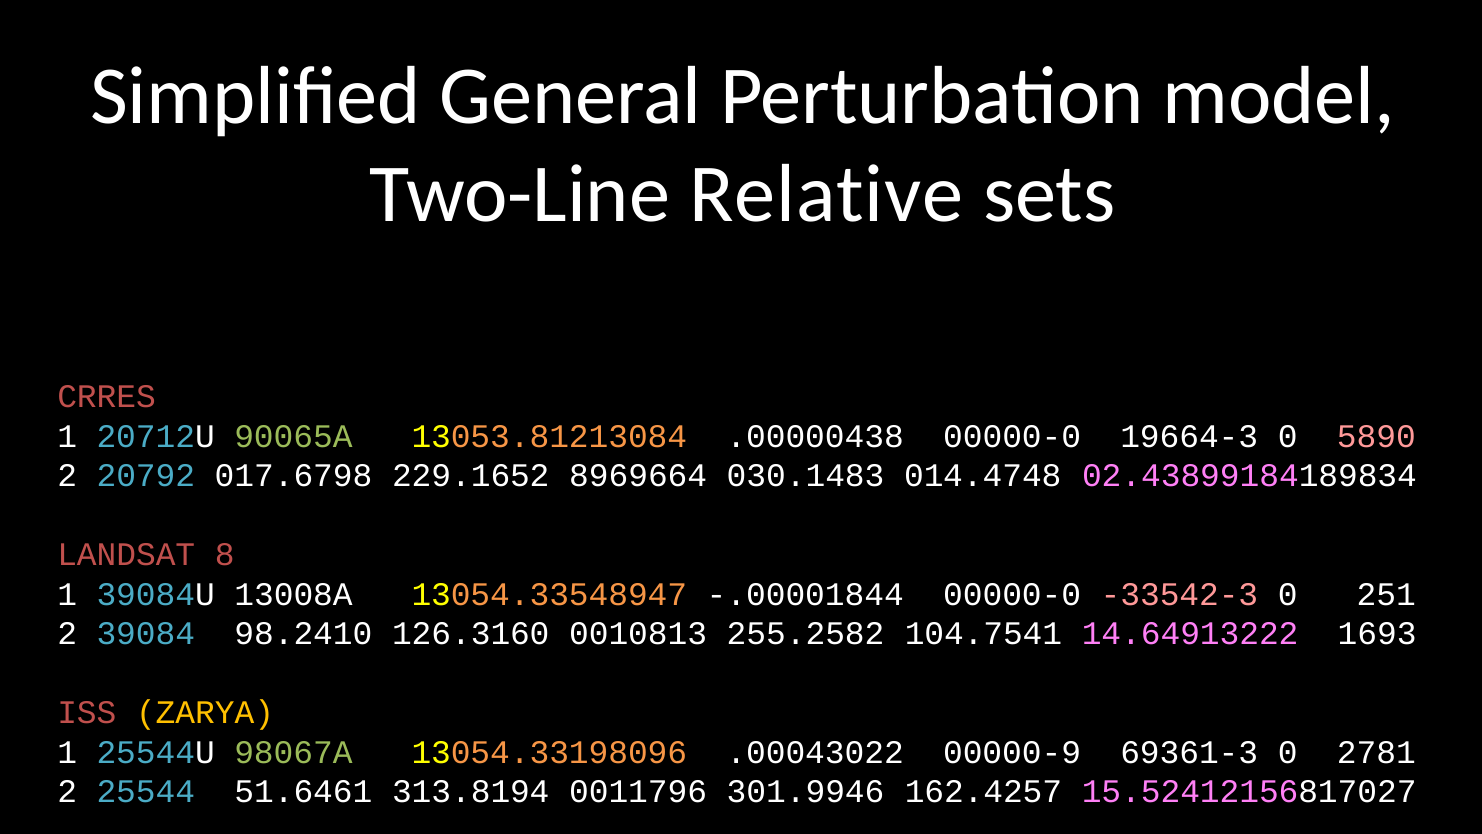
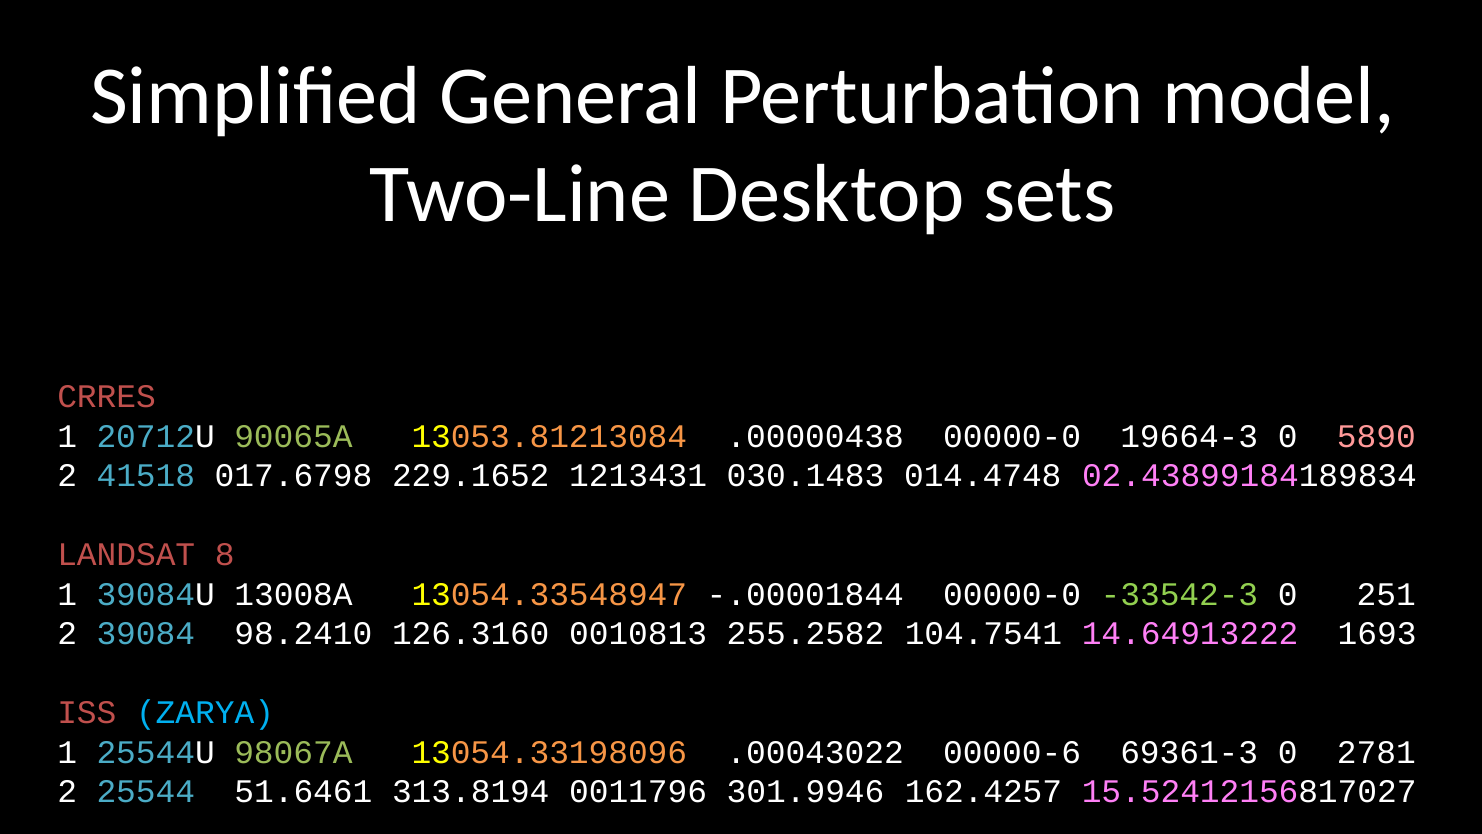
Relative: Relative -> Desktop
20792: 20792 -> 41518
8969664: 8969664 -> 1213431
-33542-3 colour: pink -> light green
ZARYA colour: yellow -> light blue
00000-9: 00000-9 -> 00000-6
